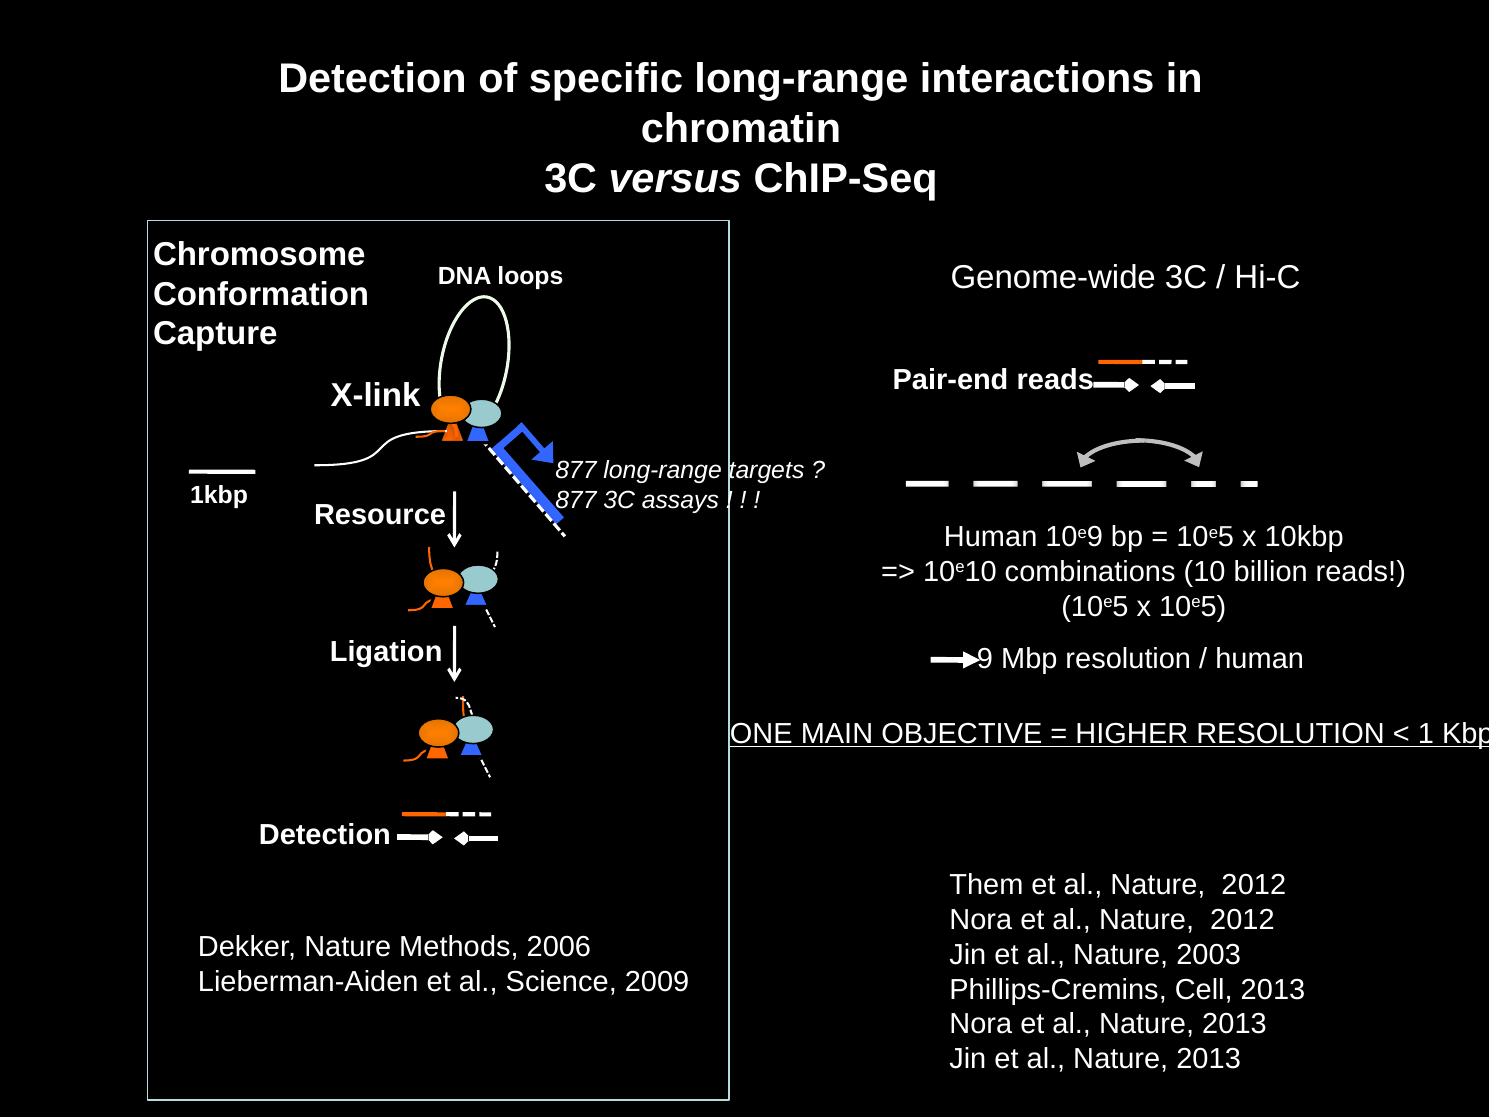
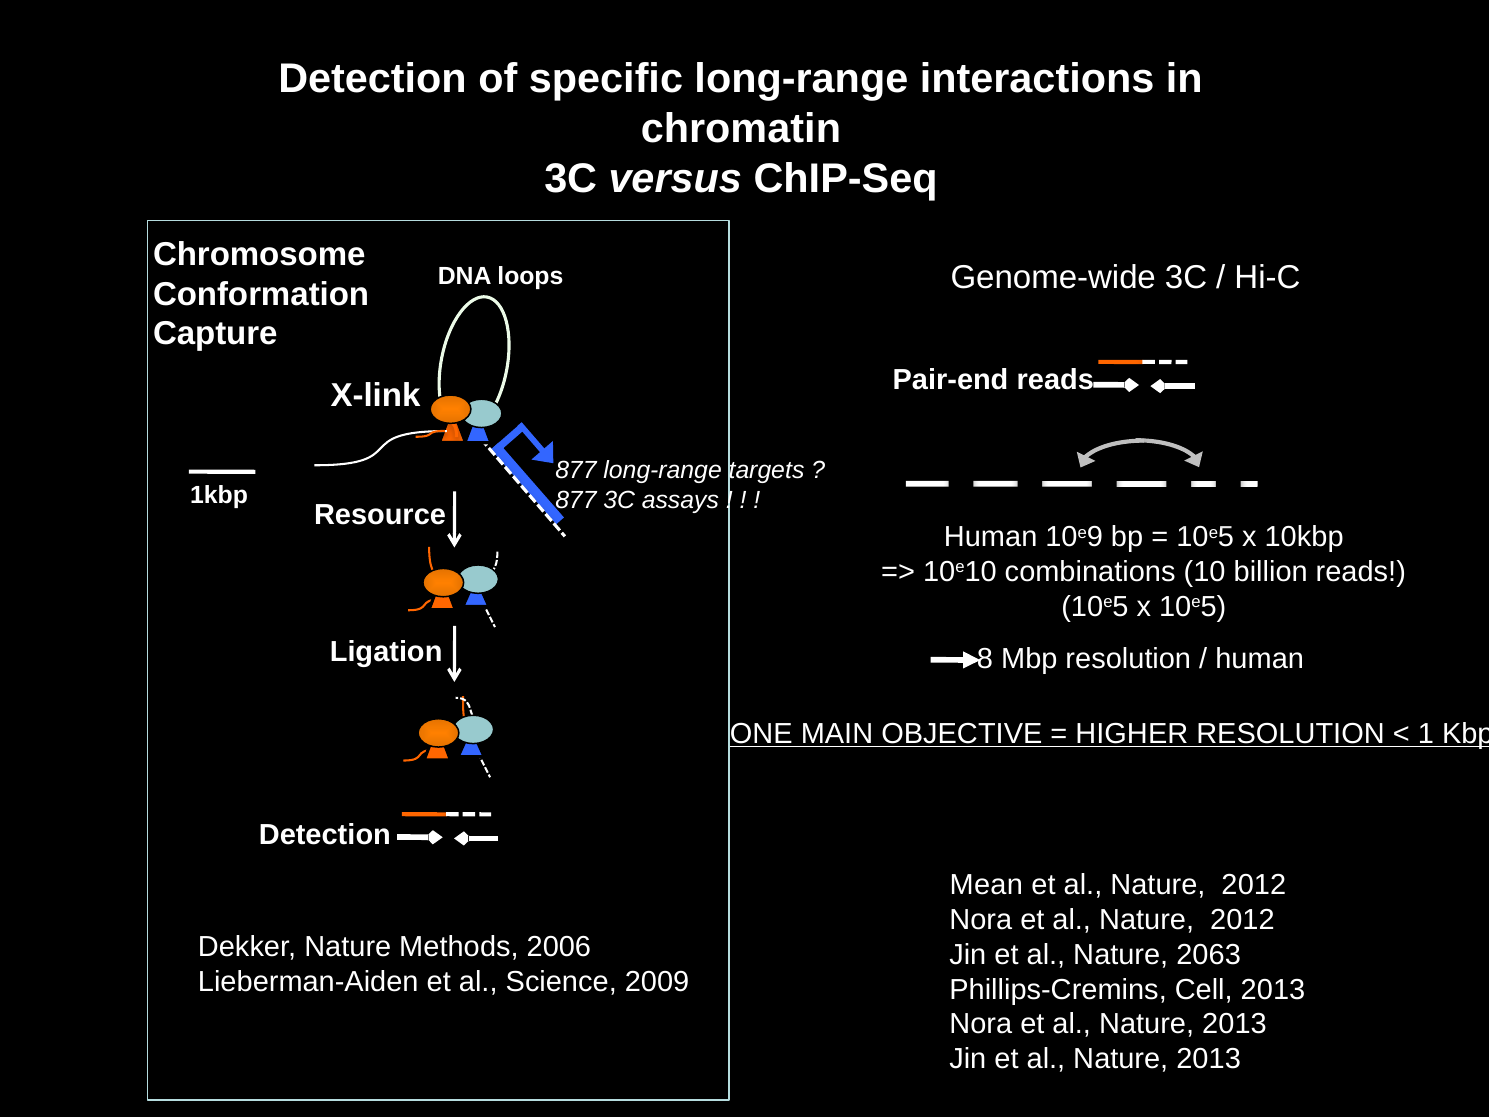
9: 9 -> 8
Them: Them -> Mean
2003: 2003 -> 2063
